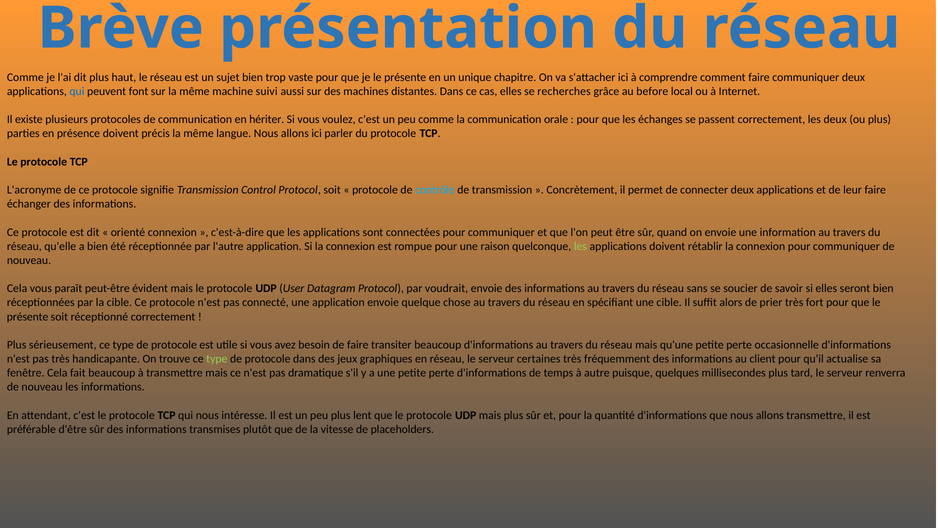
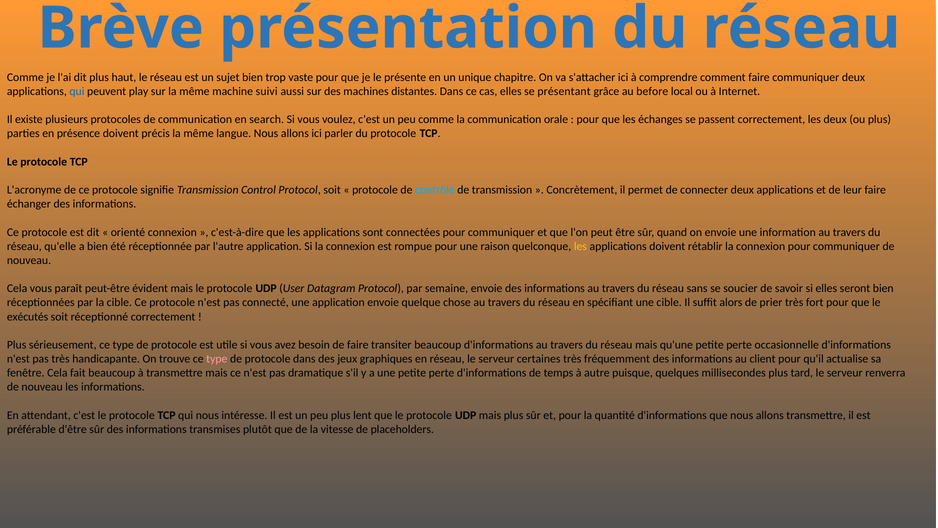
font: font -> play
recherches: recherches -> présentant
hériter: hériter -> search
les at (580, 246) colour: light green -> yellow
voudrait: voudrait -> semaine
présente at (28, 316): présente -> exécutés
type at (217, 359) colour: light green -> pink
